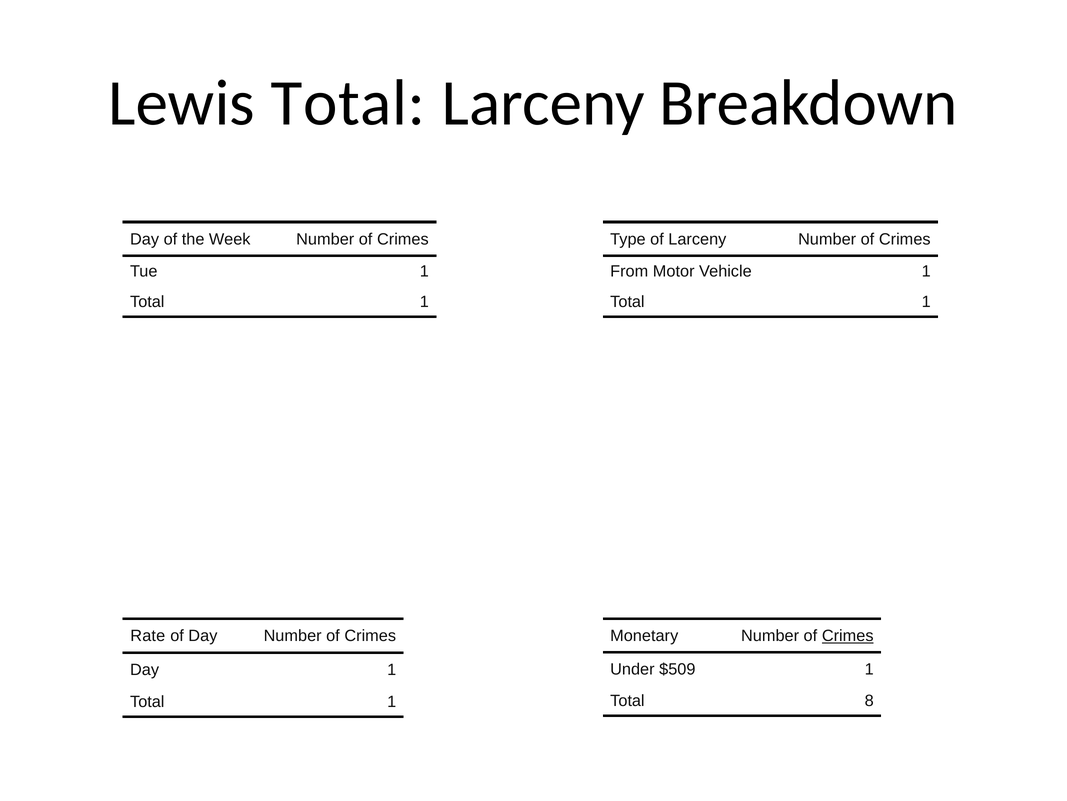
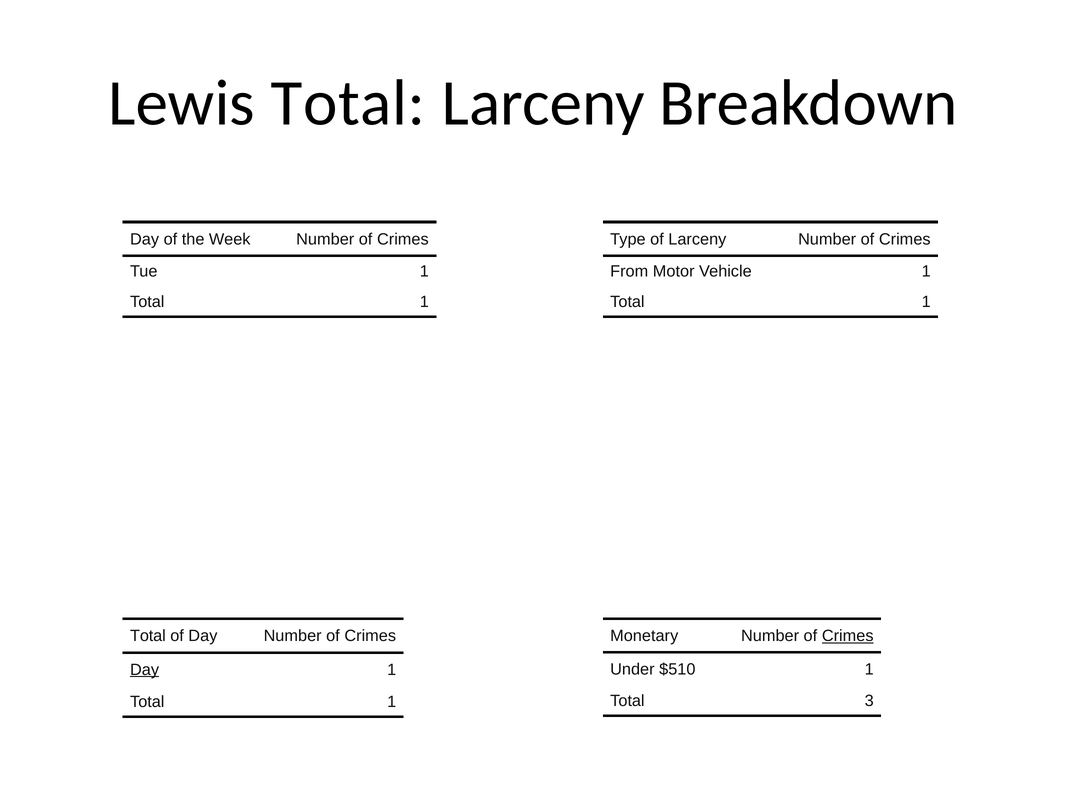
Rate at (148, 635): Rate -> Total
$509: $509 -> $510
Day at (145, 669) underline: none -> present
8: 8 -> 3
